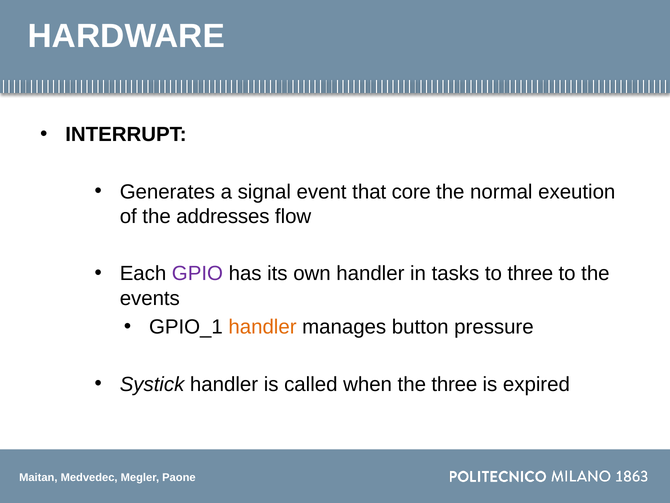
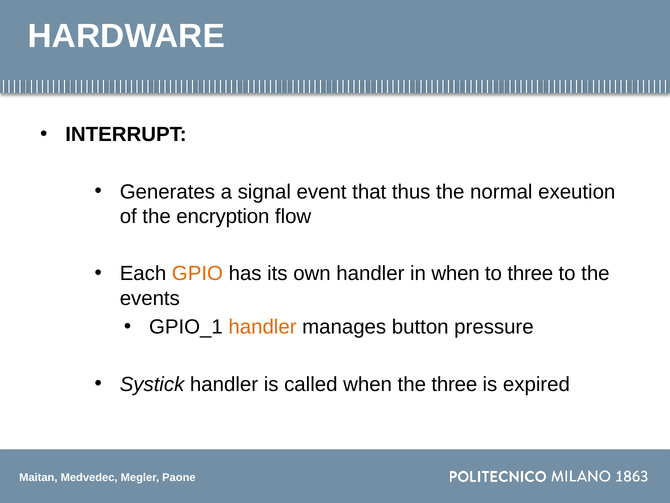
core: core -> thus
addresses: addresses -> encryption
GPIO colour: purple -> orange
in tasks: tasks -> when
